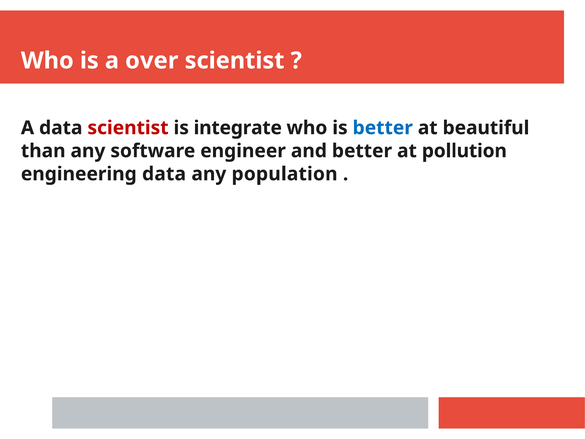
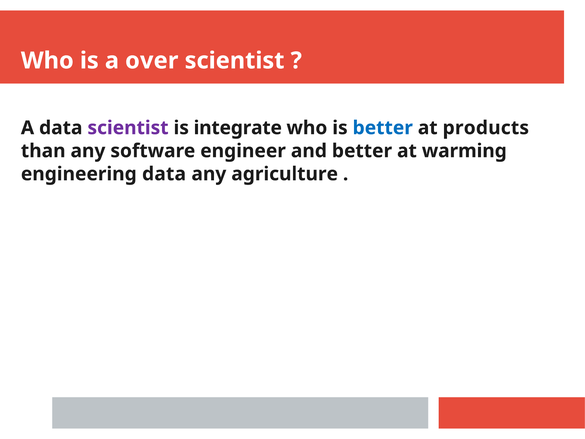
scientist at (128, 128) colour: red -> purple
beautiful: beautiful -> products
pollution: pollution -> warming
population: population -> agriculture
